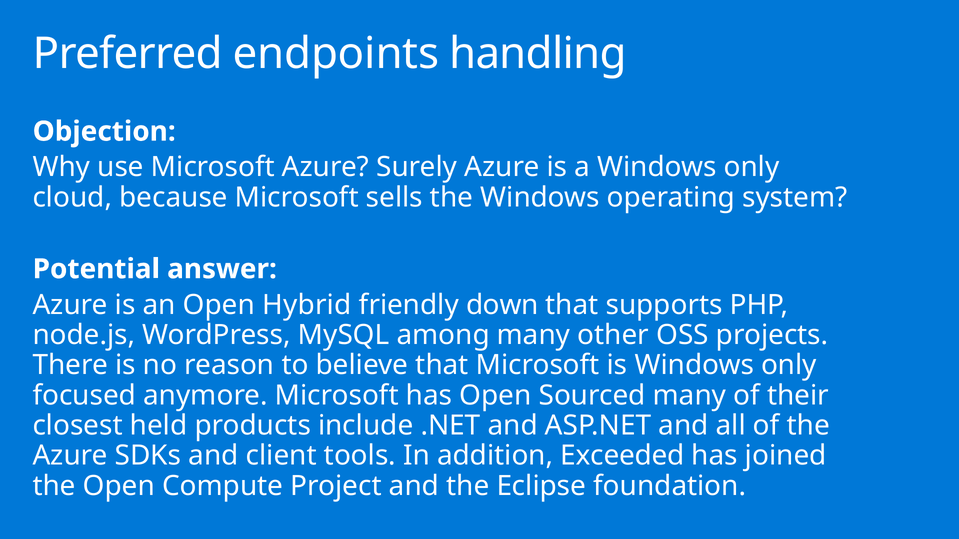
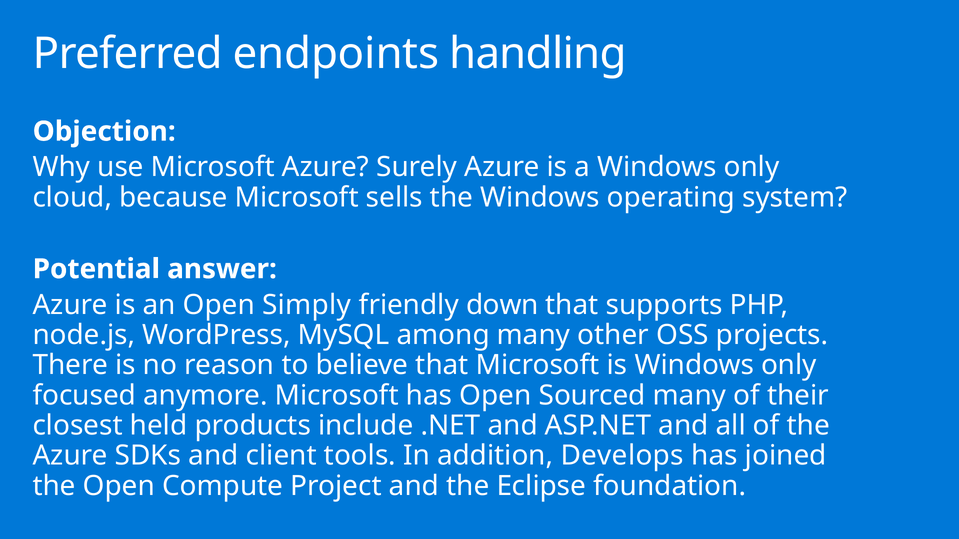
Hybrid: Hybrid -> Simply
Exceeded: Exceeded -> Develops
